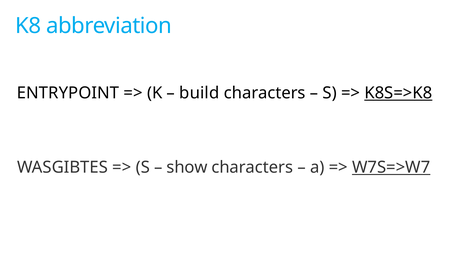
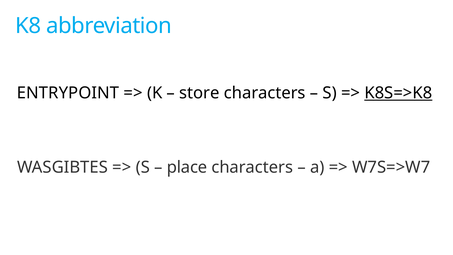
build: build -> store
show: show -> place
W7S=>W7 underline: present -> none
